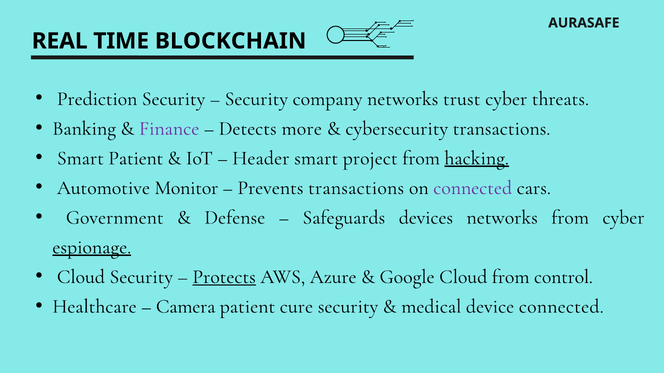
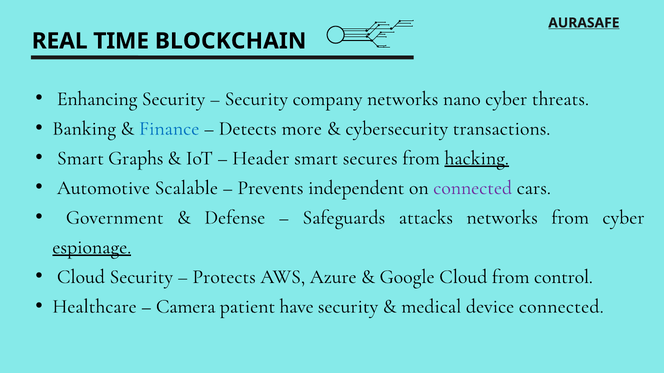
AURASAFE underline: none -> present
Prediction: Prediction -> Enhancing
trust: trust -> nano
Finance colour: purple -> blue
Smart Patient: Patient -> Graphs
project: project -> secures
Monitor: Monitor -> Scalable
Prevents transactions: transactions -> independent
devices: devices -> attacks
Protects underline: present -> none
cure: cure -> have
